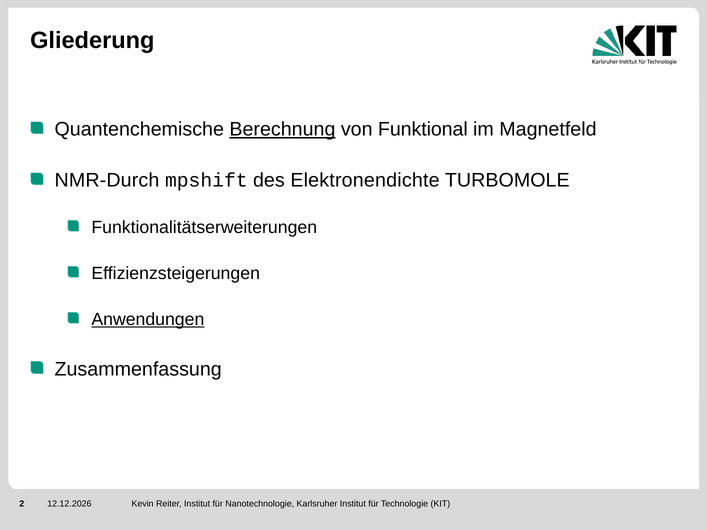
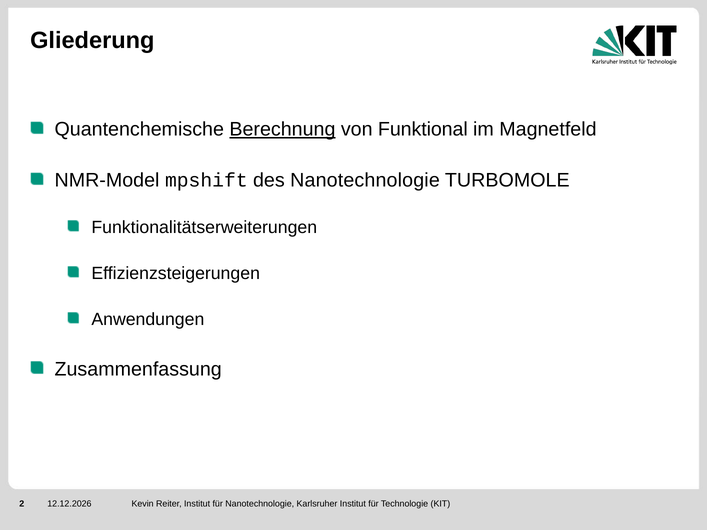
NMR-Durch: NMR-Durch -> NMR-Model
des Elektronendichte: Elektronendichte -> Nanotechnologie
Anwendungen underline: present -> none
